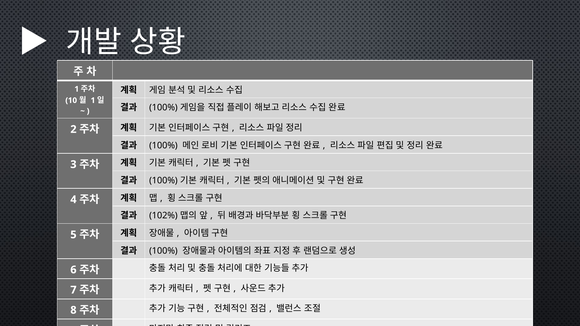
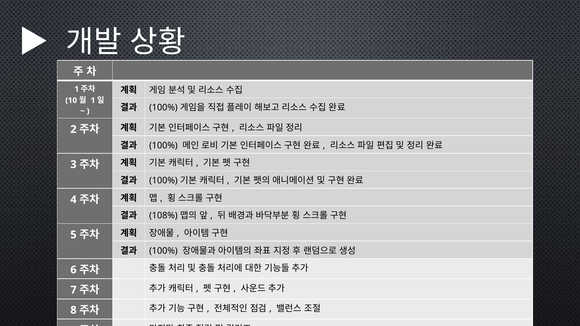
102%: 102% -> 108%
